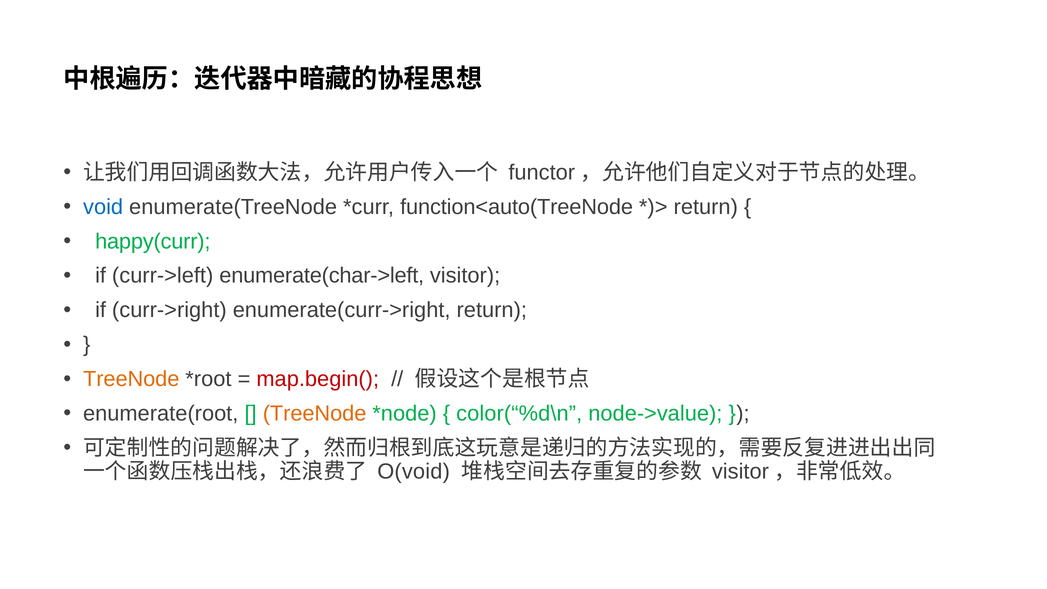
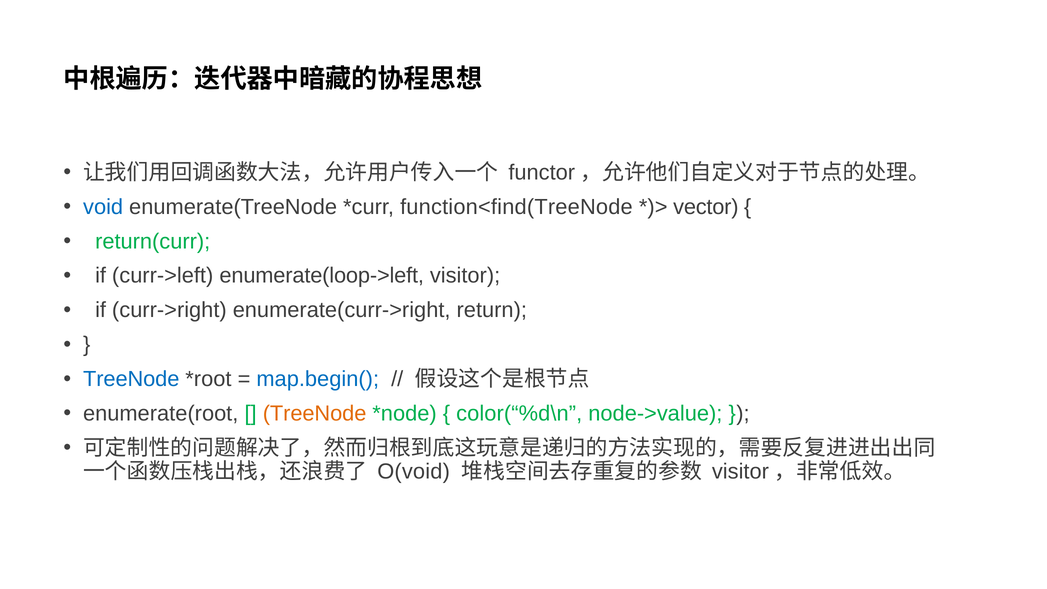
function<auto(TreeNode: function<auto(TreeNode -> function<find(TreeNode
return at (706, 207): return -> vector
happy(curr: happy(curr -> return(curr
enumerate(char->left: enumerate(char->left -> enumerate(loop->left
TreeNode at (131, 379) colour: orange -> blue
map.begin( colour: red -> blue
